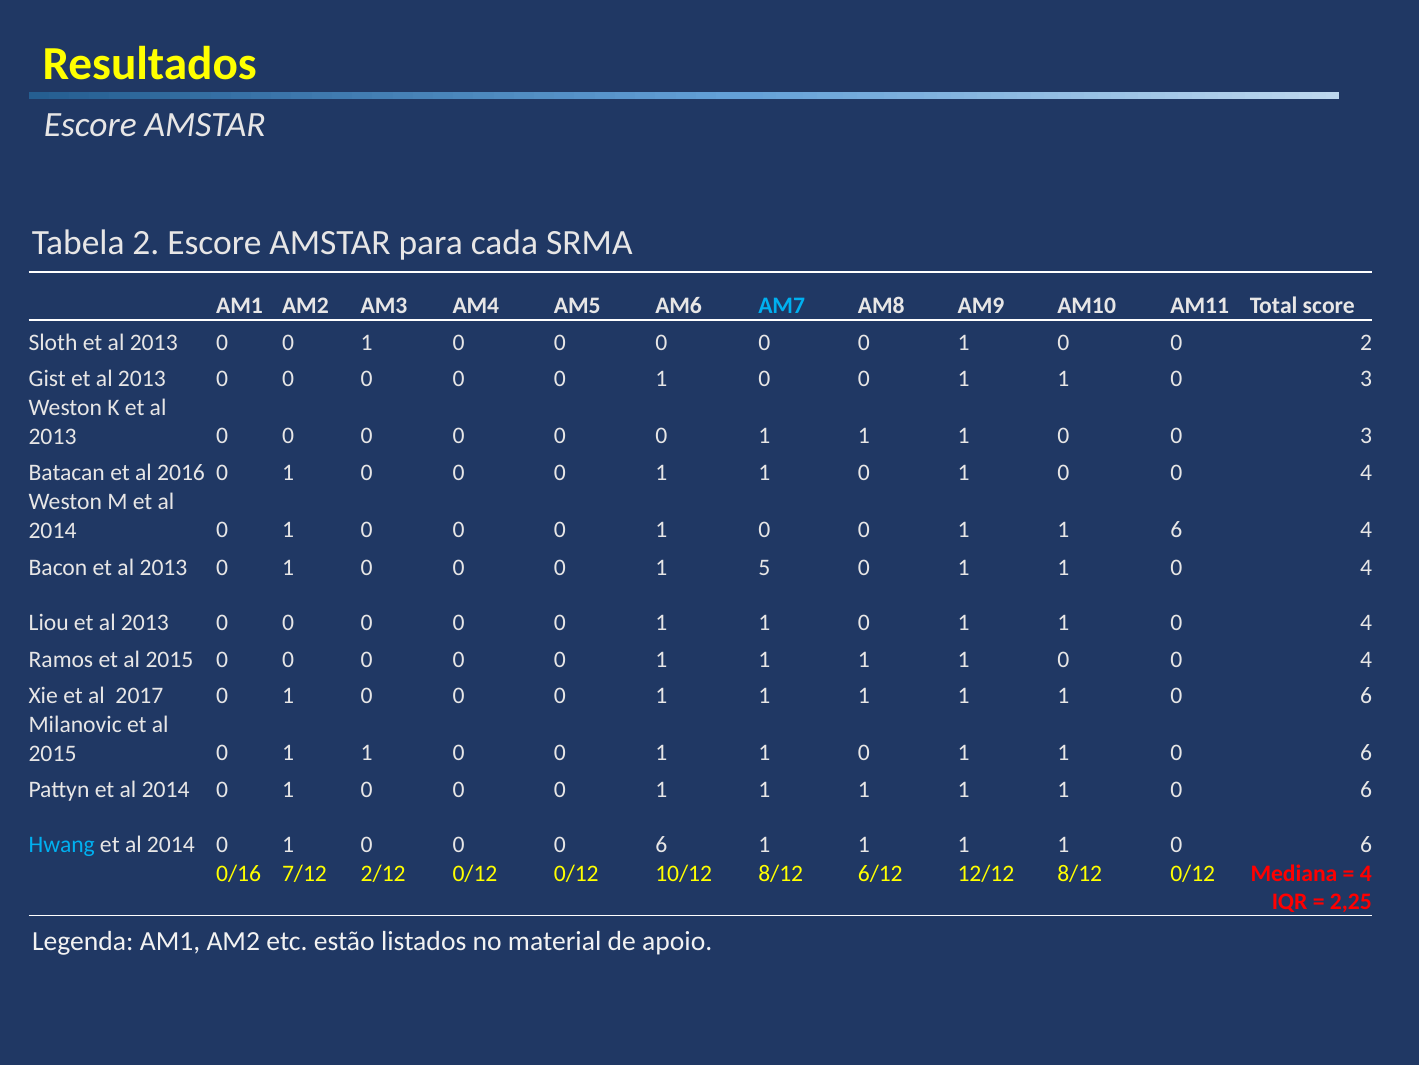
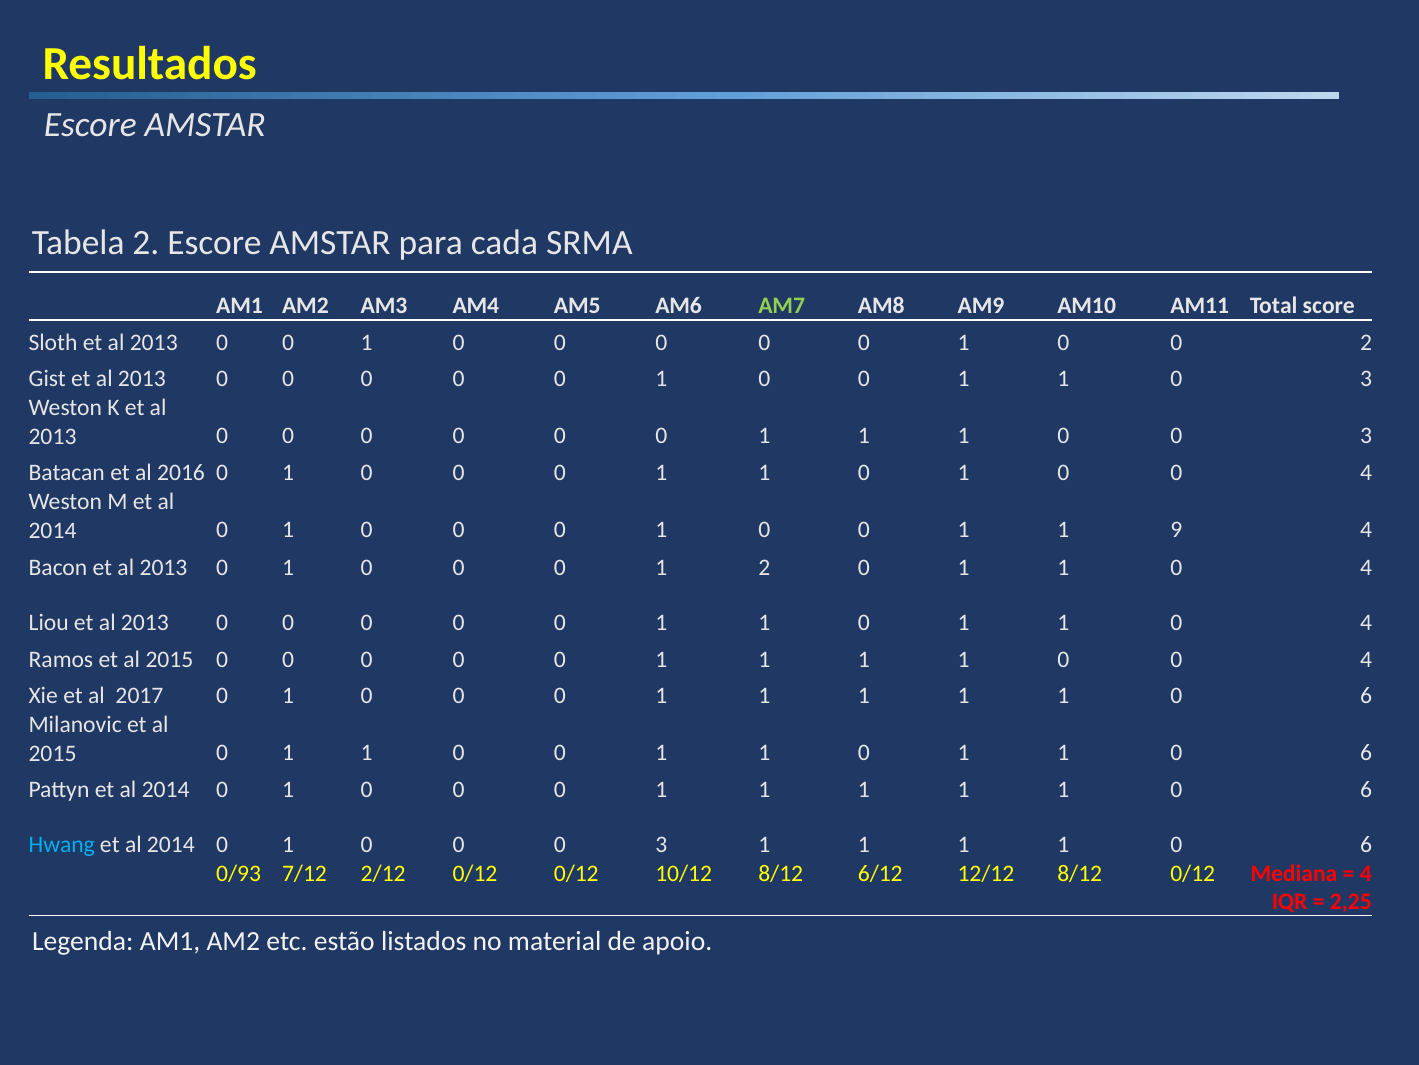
AM7 colour: light blue -> light green
1 6: 6 -> 9
1 5: 5 -> 2
0 0 0 6: 6 -> 3
0/16: 0/16 -> 0/93
